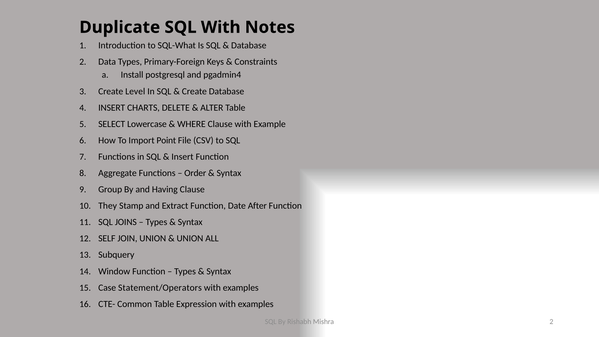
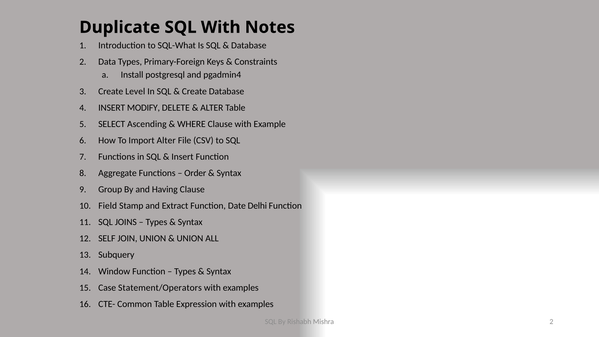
CHARTS: CHARTS -> MODIFY
Lowercase: Lowercase -> Ascending
Import Point: Point -> Alter
They: They -> Field
After: After -> Delhi
